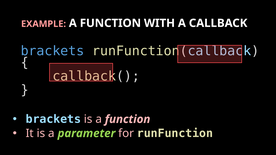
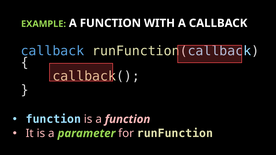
EXAMPLE colour: pink -> light green
brackets at (52, 51): brackets -> callback
brackets at (53, 119): brackets -> function
